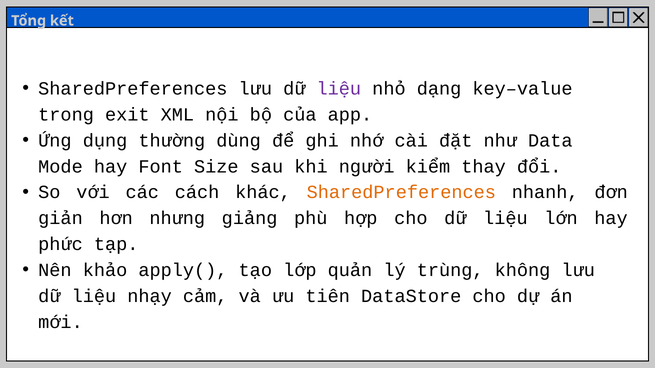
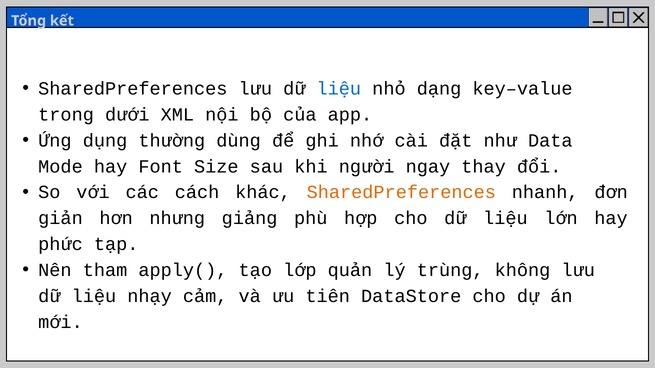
liệu at (339, 89) colour: purple -> blue
exit: exit -> dưới
kiểm: kiểm -> ngay
khảo: khảo -> tham
